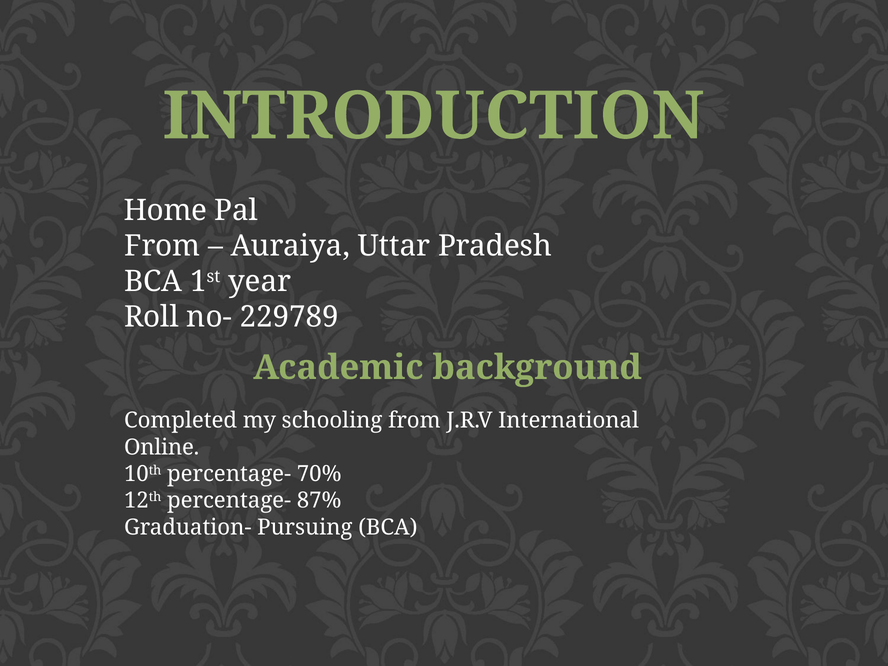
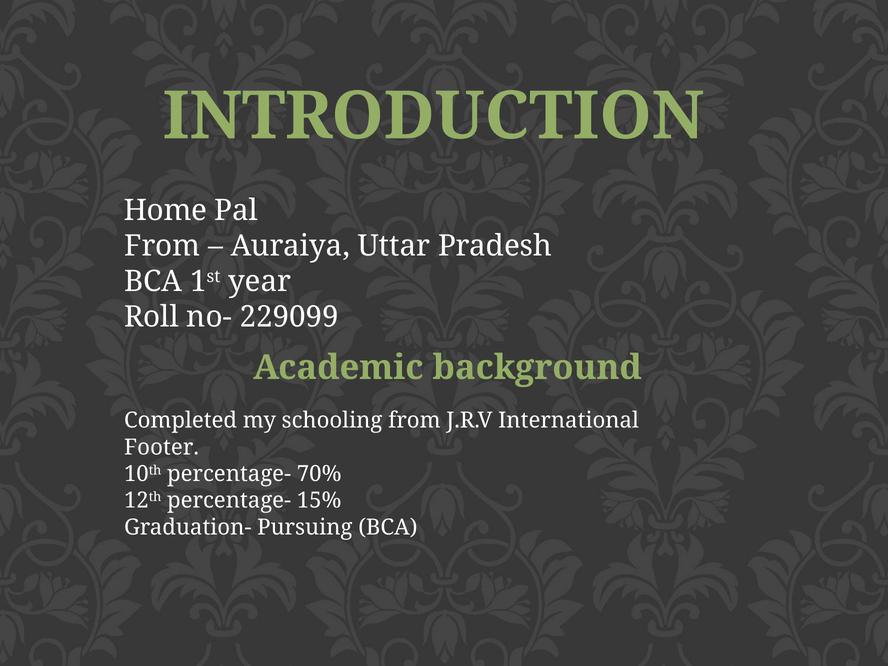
229789: 229789 -> 229099
Online: Online -> Footer
87%: 87% -> 15%
